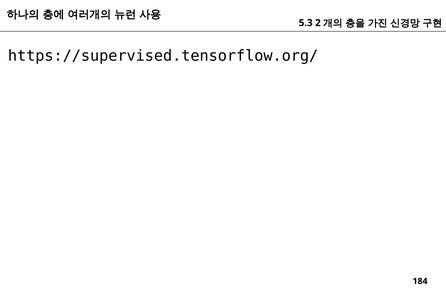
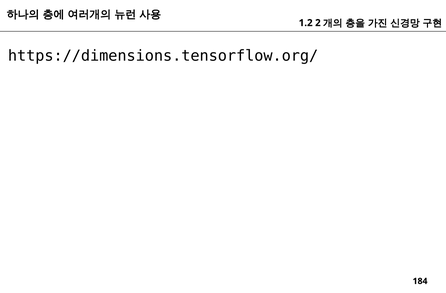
5.3: 5.3 -> 1.2
https://supervised.tensorflow.org/: https://supervised.tensorflow.org/ -> https://dimensions.tensorflow.org/
